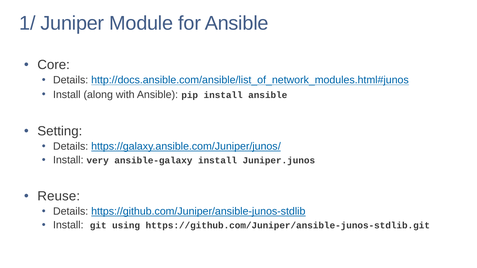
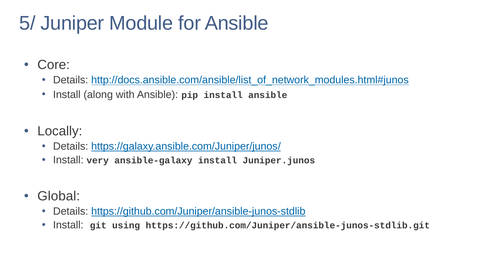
1/: 1/ -> 5/
Setting: Setting -> Locally
Reuse: Reuse -> Global
